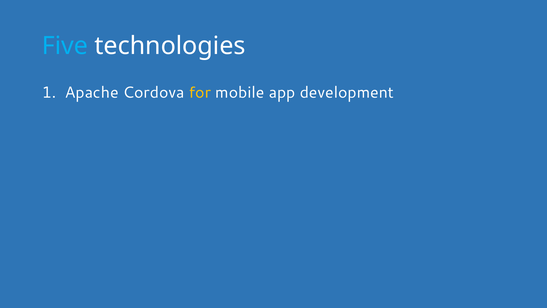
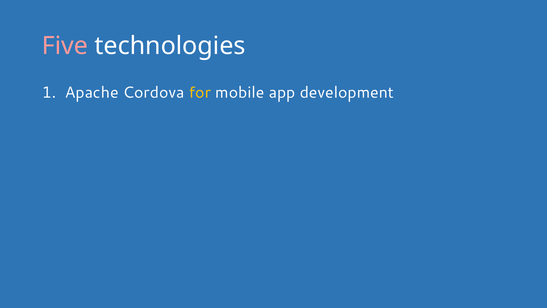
Five colour: light blue -> pink
